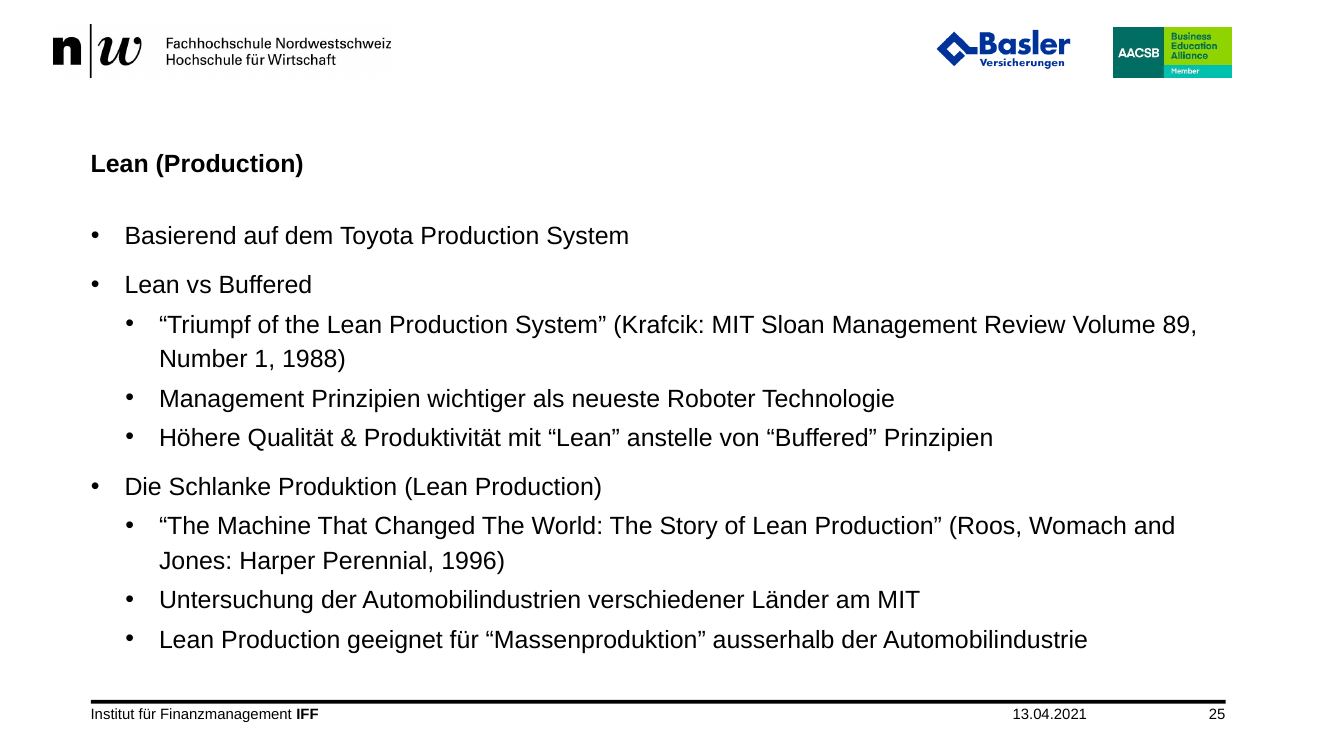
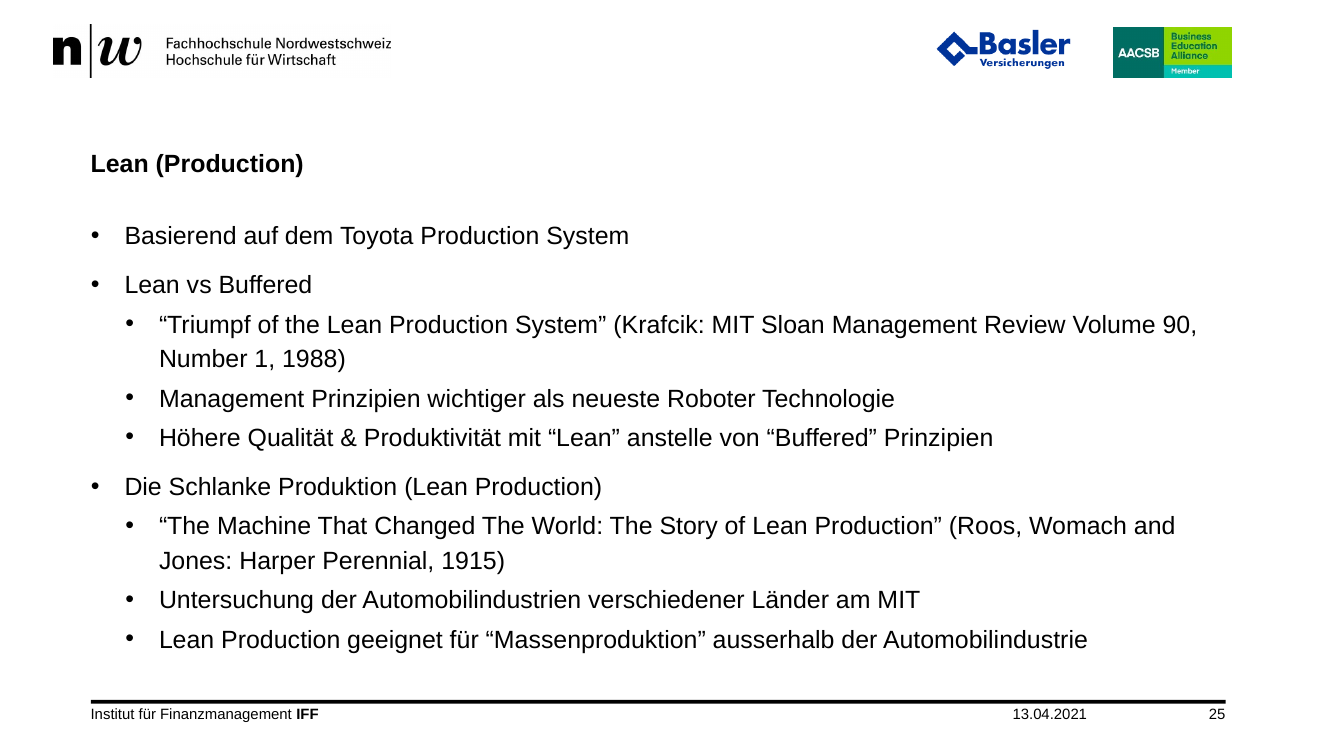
89: 89 -> 90
1996: 1996 -> 1915
